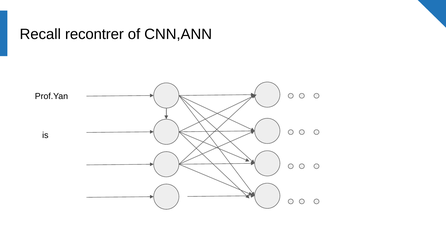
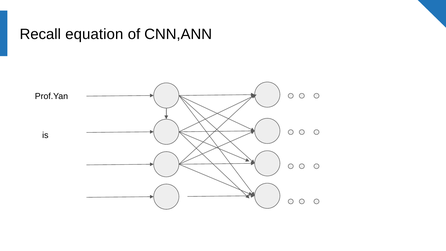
recontrer: recontrer -> equation
